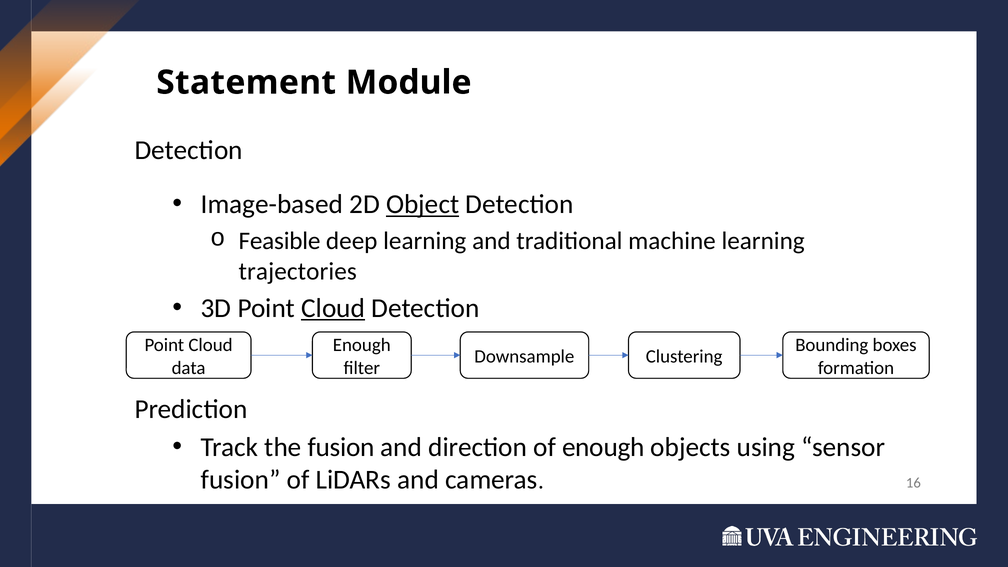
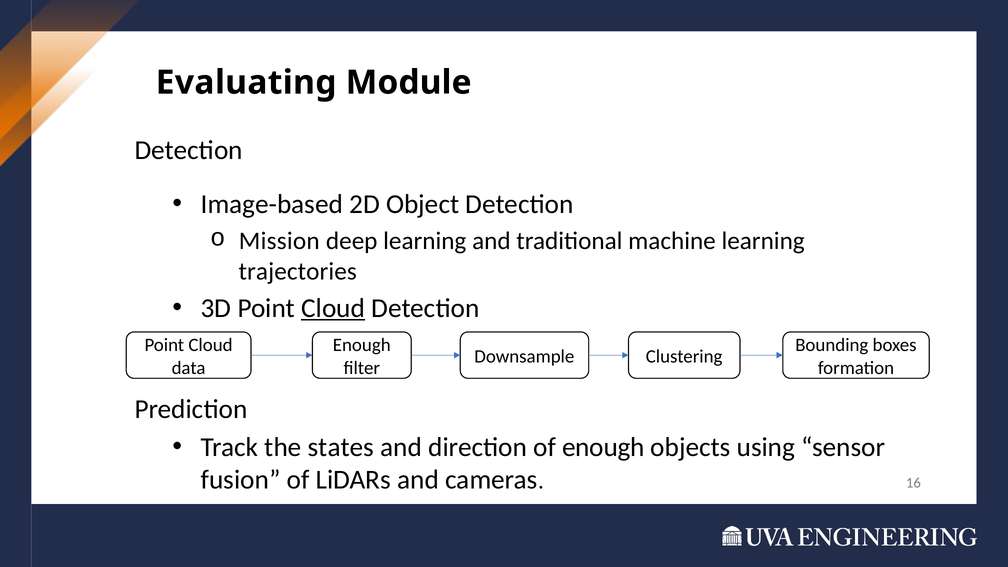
Statement: Statement -> Evaluating
Object underline: present -> none
Feasible: Feasible -> Mission
the fusion: fusion -> states
